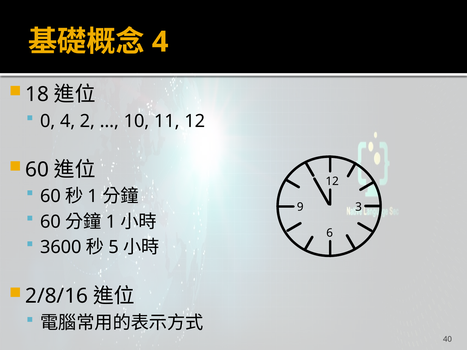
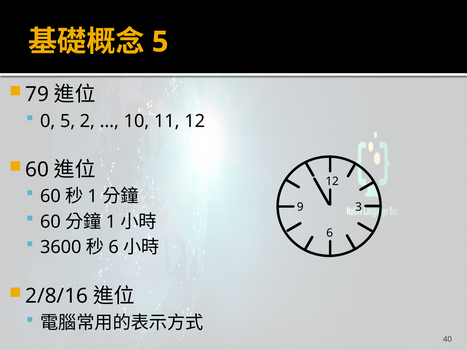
4 at (160, 42): 4 -> 5
18: 18 -> 79
0 4: 4 -> 5
5 at (114, 247): 5 -> 6
